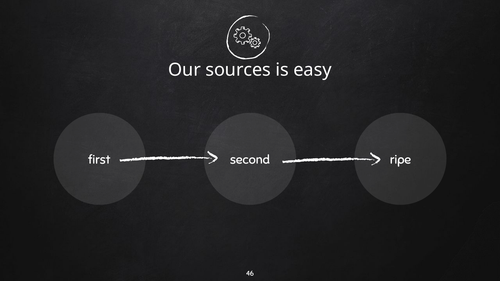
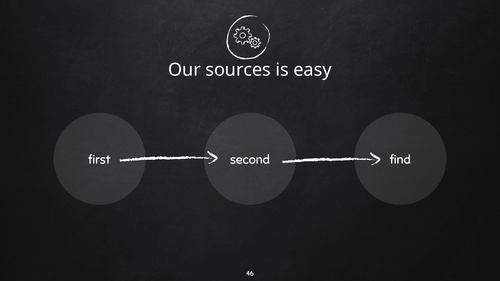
ripe: ripe -> find
